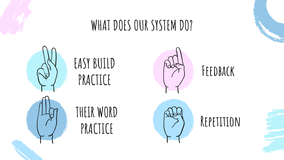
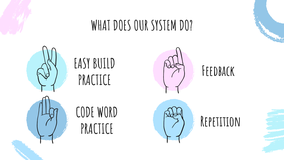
THEIR: THEIR -> CODE
